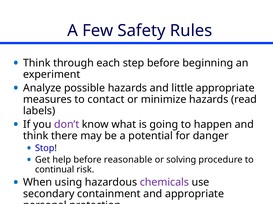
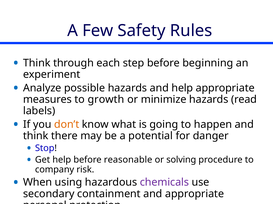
and little: little -> help
contact: contact -> growth
don’t colour: purple -> orange
continual: continual -> company
